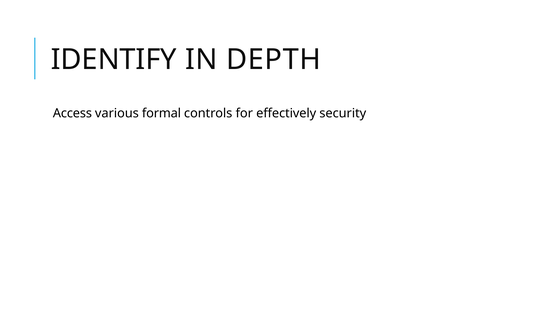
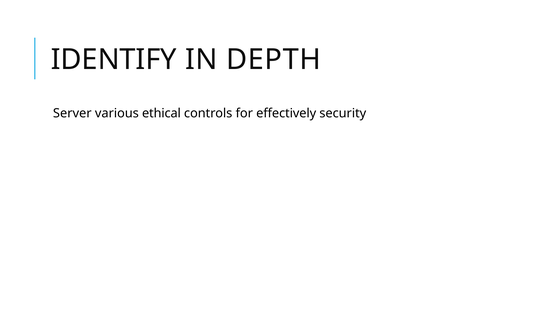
Access: Access -> Server
formal: formal -> ethical
